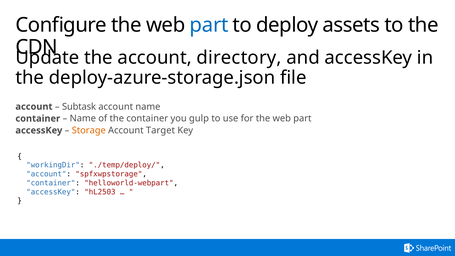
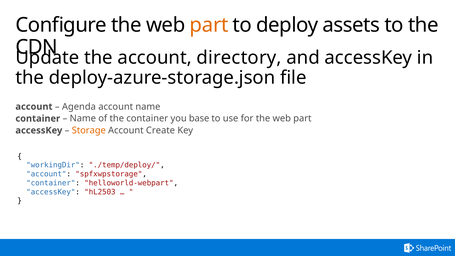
part at (209, 25) colour: blue -> orange
Subtask: Subtask -> Agenda
gulp: gulp -> base
Target: Target -> Create
